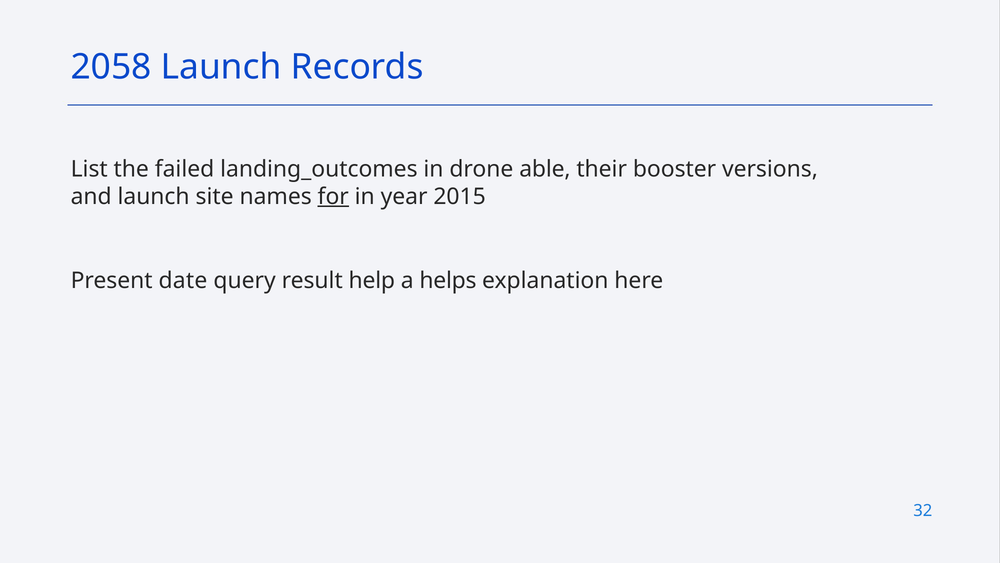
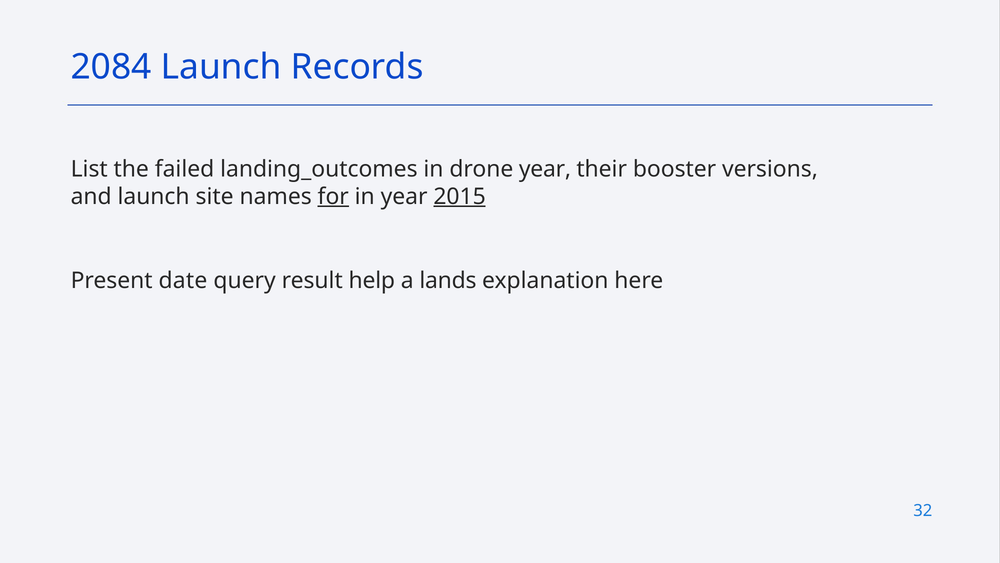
2058: 2058 -> 2084
drone able: able -> year
2015 underline: none -> present
helps: helps -> lands
